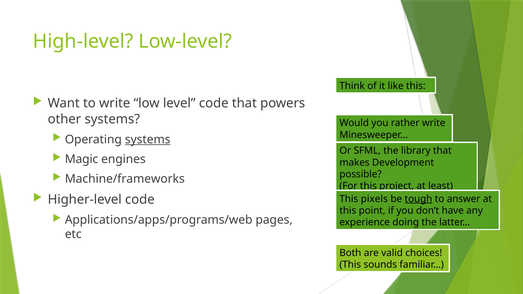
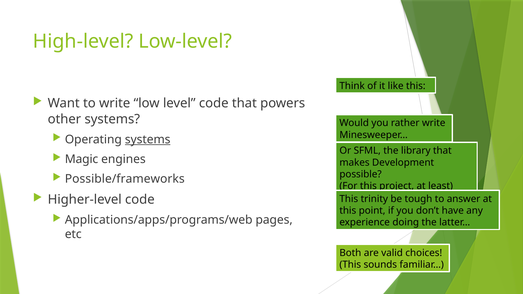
Machine/frameworks: Machine/frameworks -> Possible/frameworks
pixels: pixels -> trinity
tough underline: present -> none
